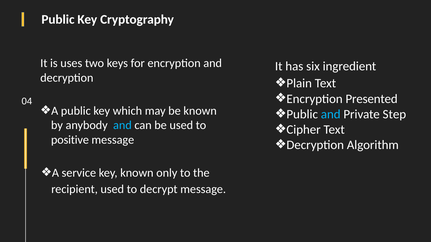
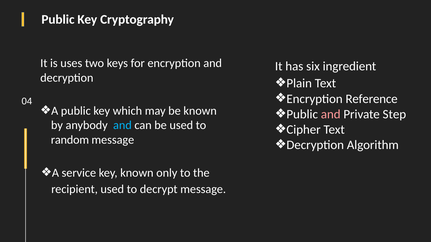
Presented: Presented -> Reference
and at (331, 114) colour: light blue -> pink
positive: positive -> random
